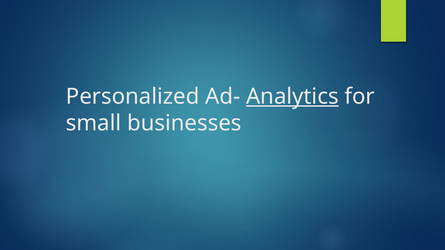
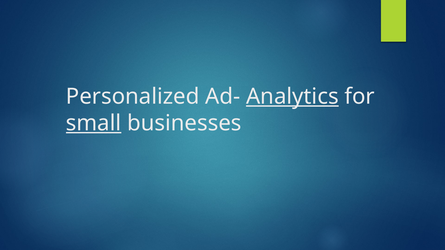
small underline: none -> present
